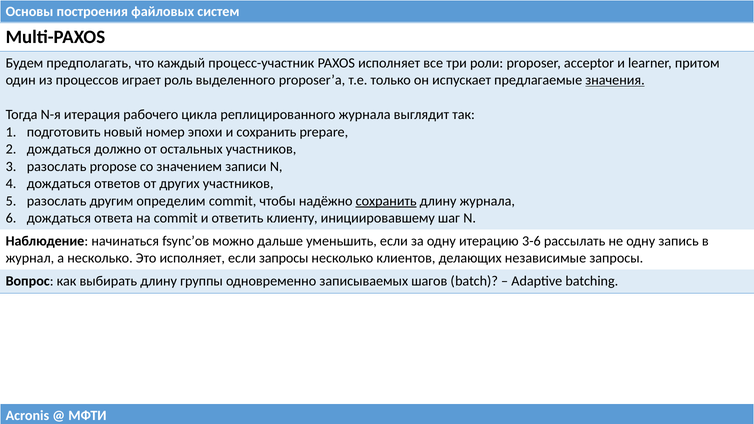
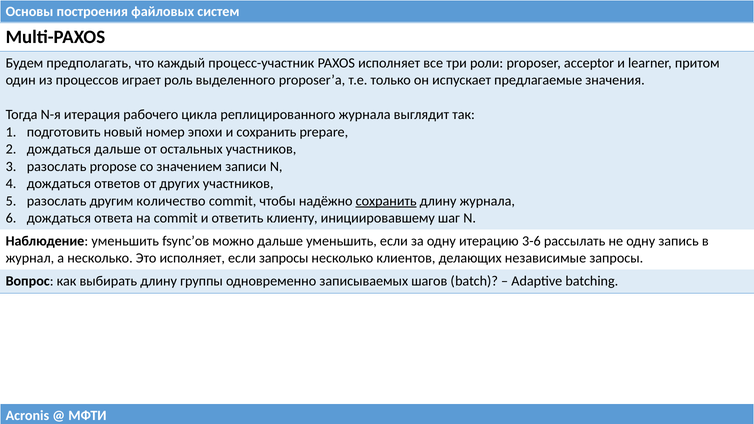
значения underline: present -> none
дождаться должно: должно -> дальше
определим: определим -> количество
Наблюдение начинаться: начинаться -> уменьшить
